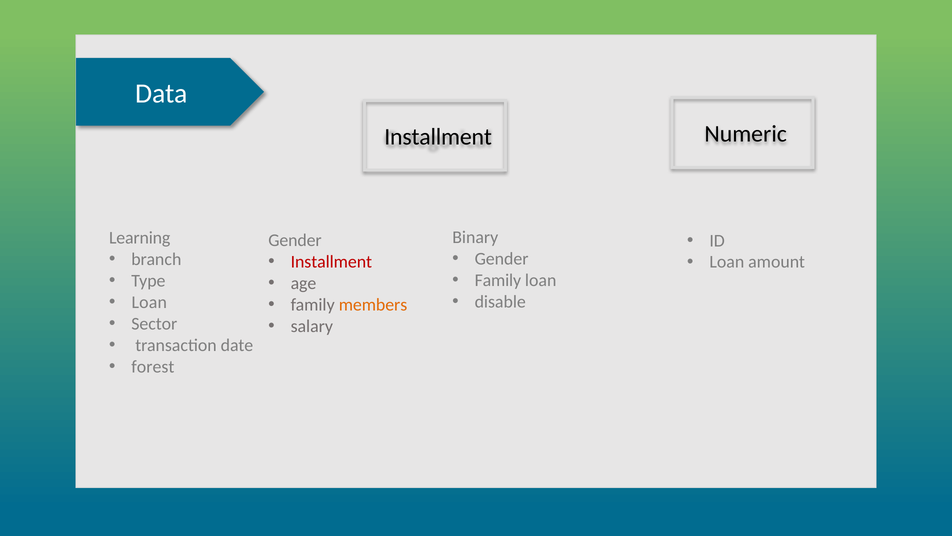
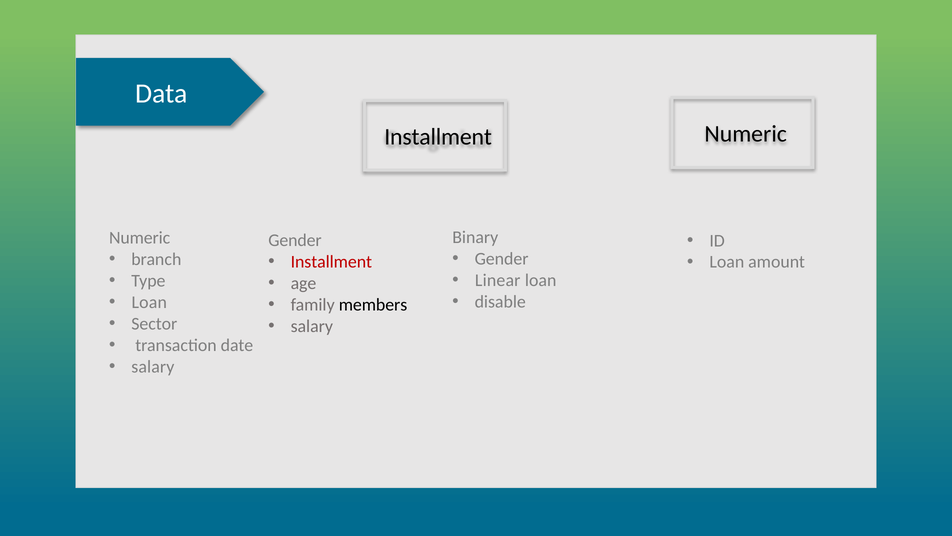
Learning at (140, 238): Learning -> Numeric
Family at (498, 280): Family -> Linear
members colour: orange -> black
forest at (153, 366): forest -> salary
